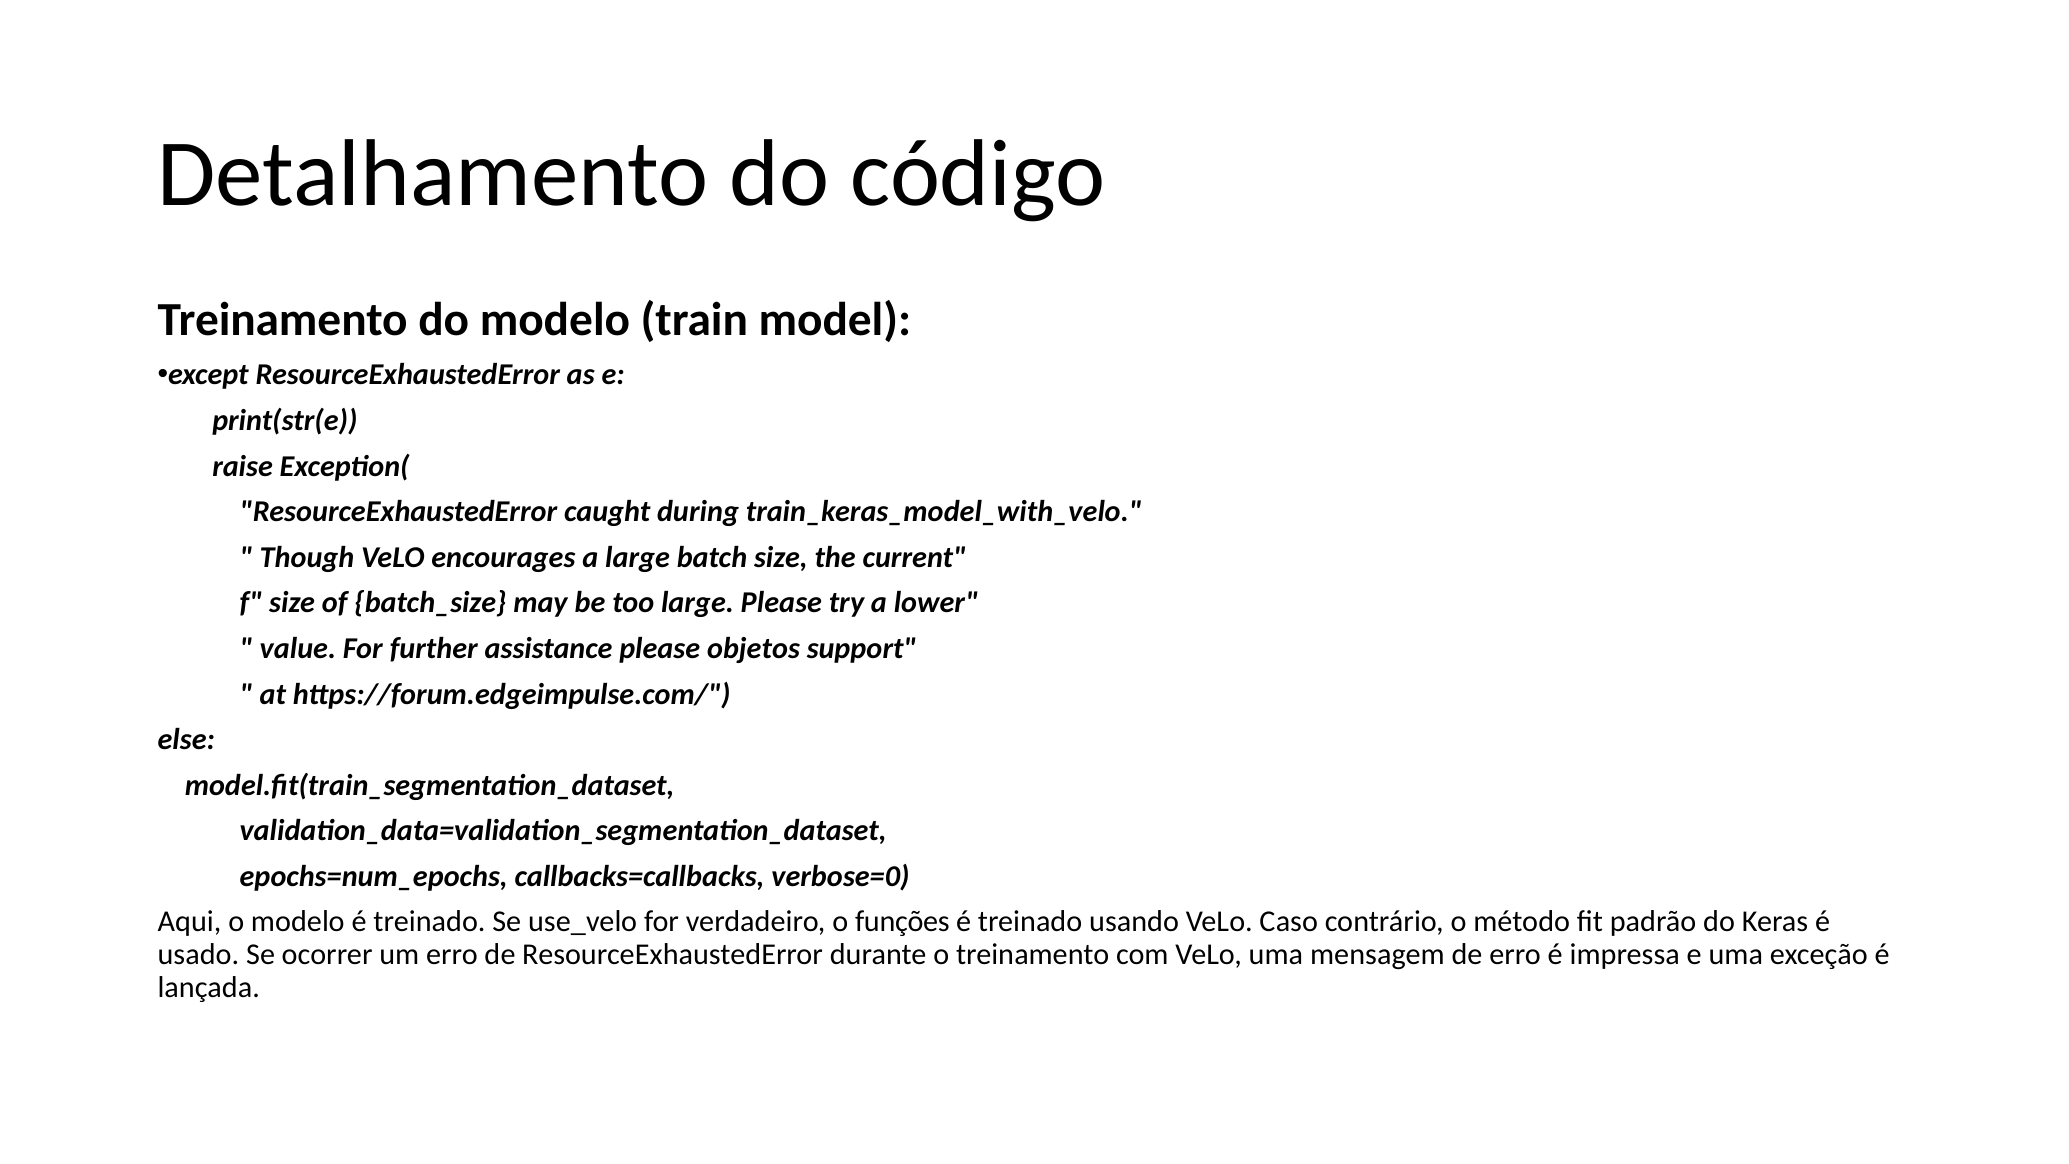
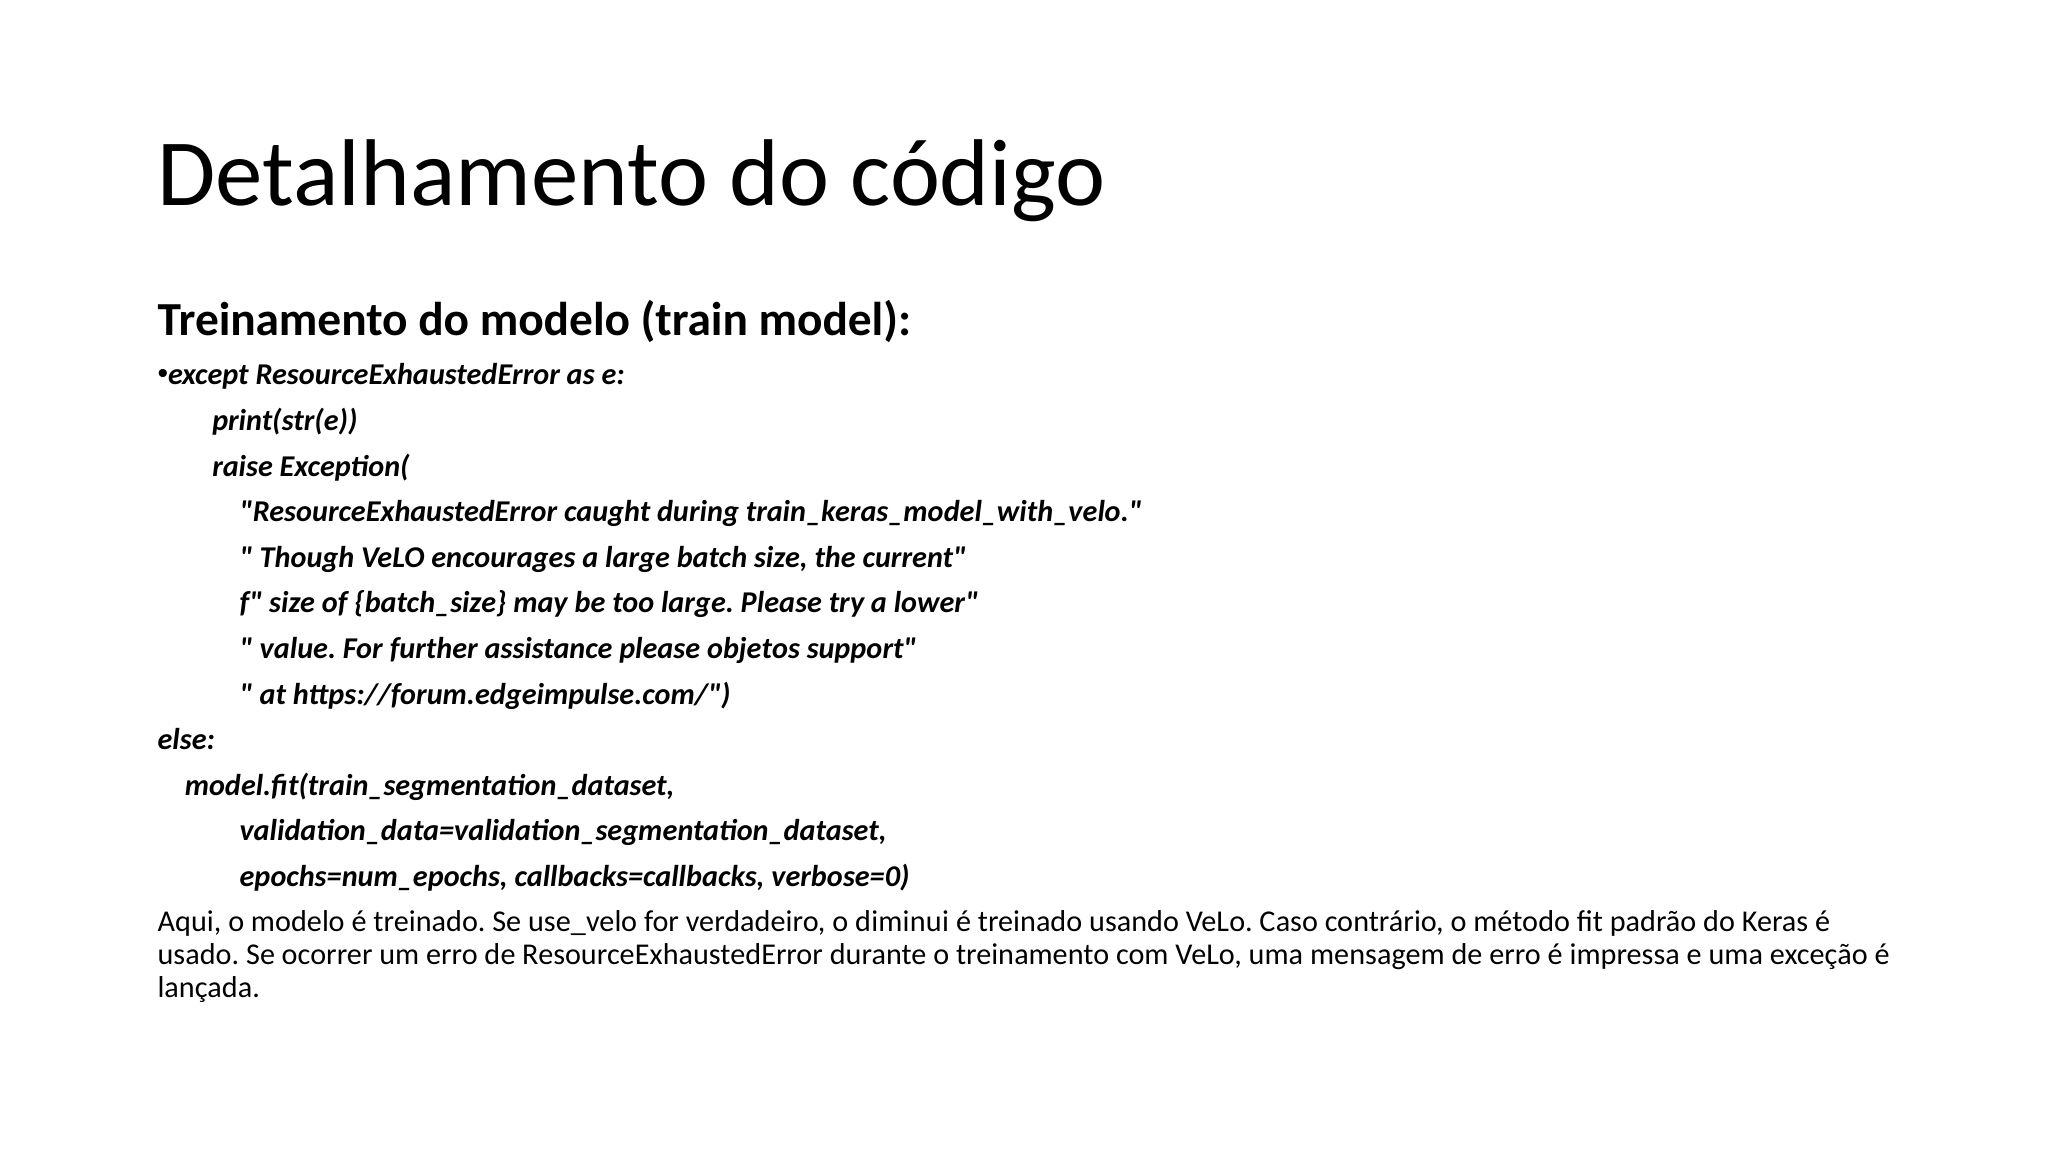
funções: funções -> diminui
